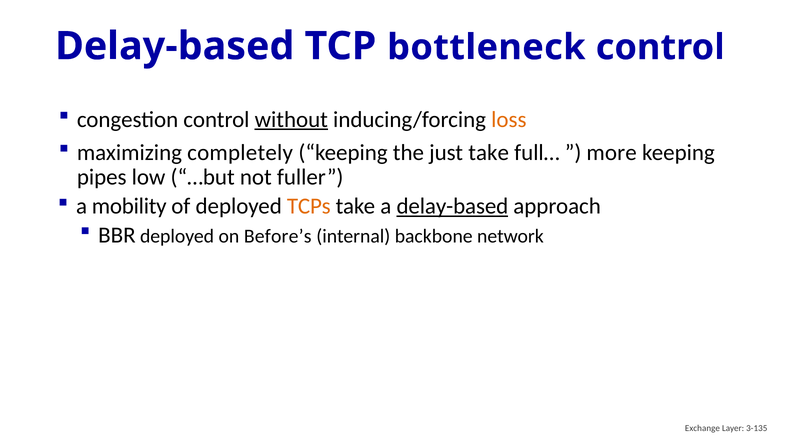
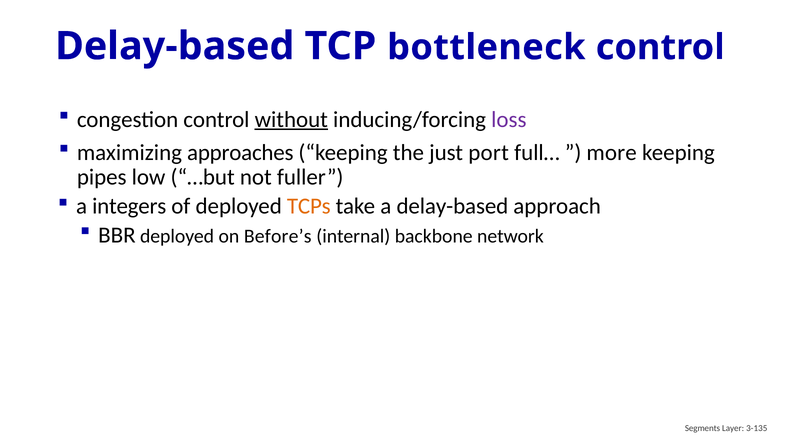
loss colour: orange -> purple
completely: completely -> approaches
just take: take -> port
mobility: mobility -> integers
delay-based at (452, 207) underline: present -> none
Exchange: Exchange -> Segments
